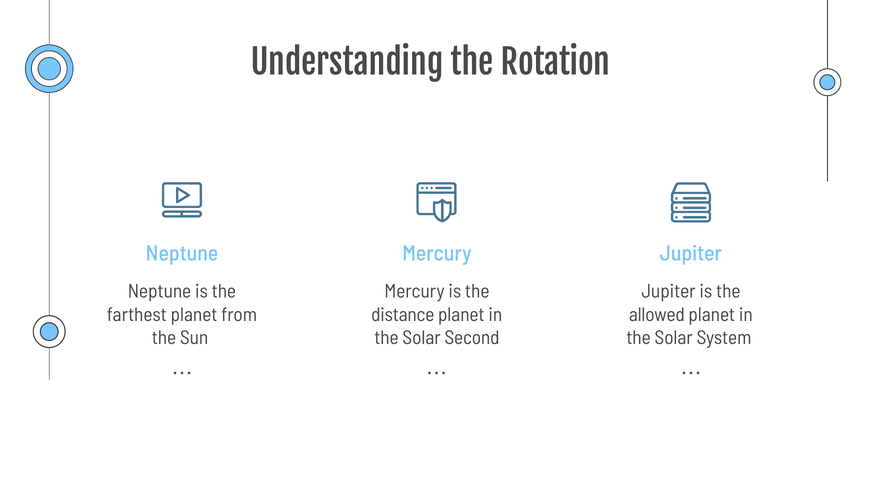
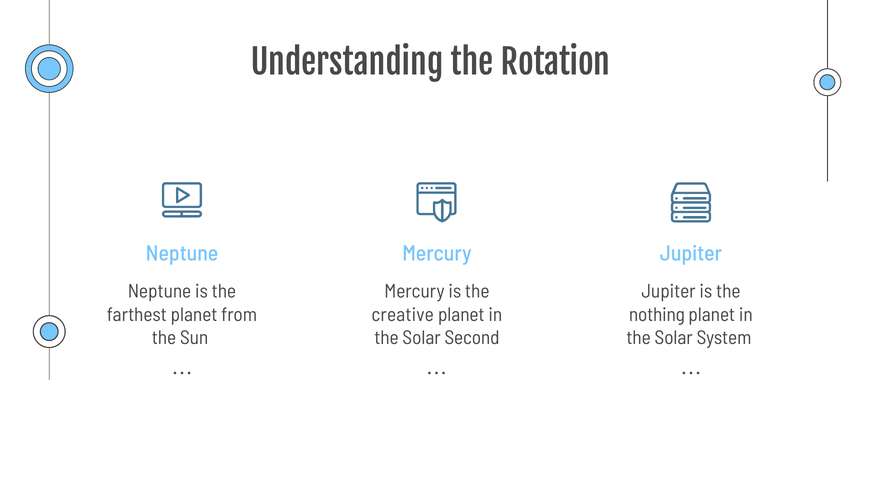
distance: distance -> creative
allowed: allowed -> nothing
